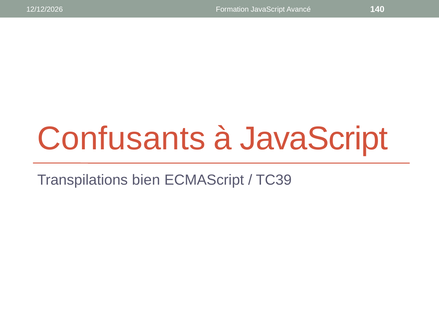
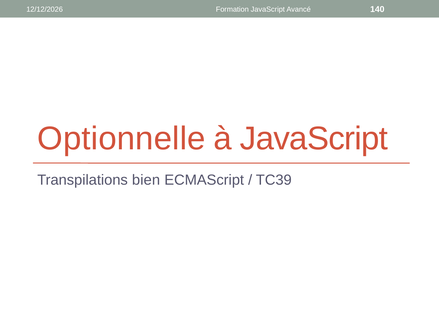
Confusants: Confusants -> Optionnelle
